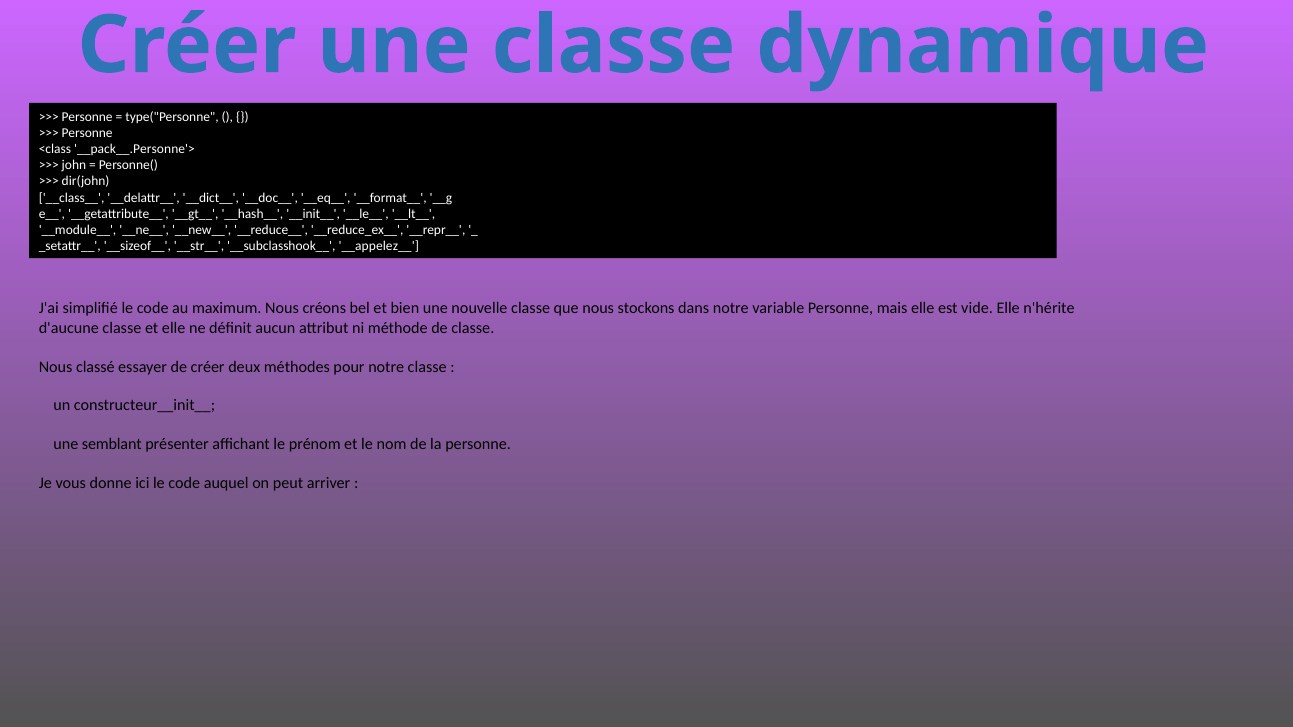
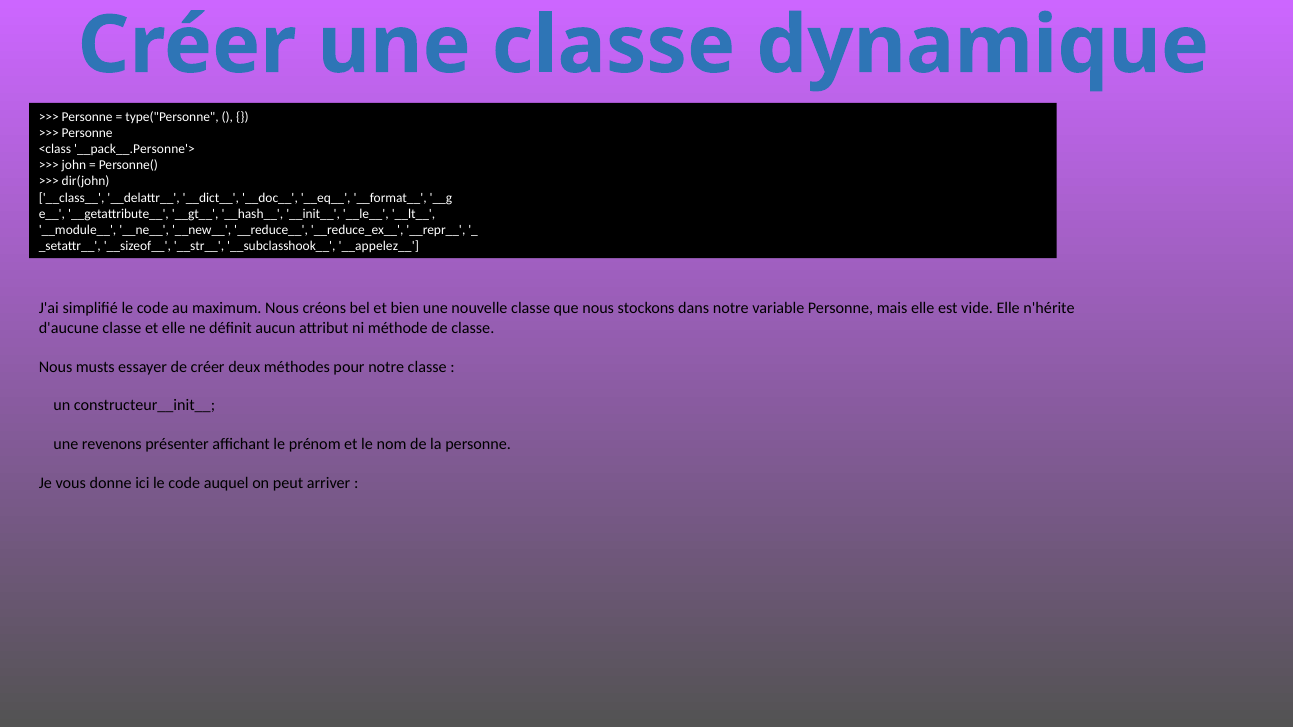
classé: classé -> musts
semblant: semblant -> revenons
